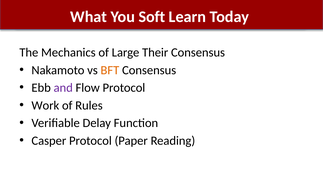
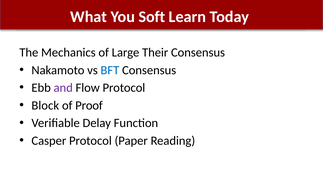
BFT colour: orange -> blue
Work: Work -> Block
Rules: Rules -> Proof
